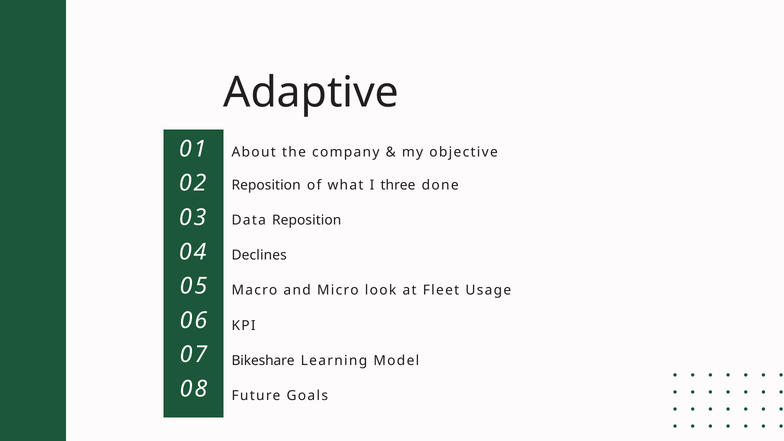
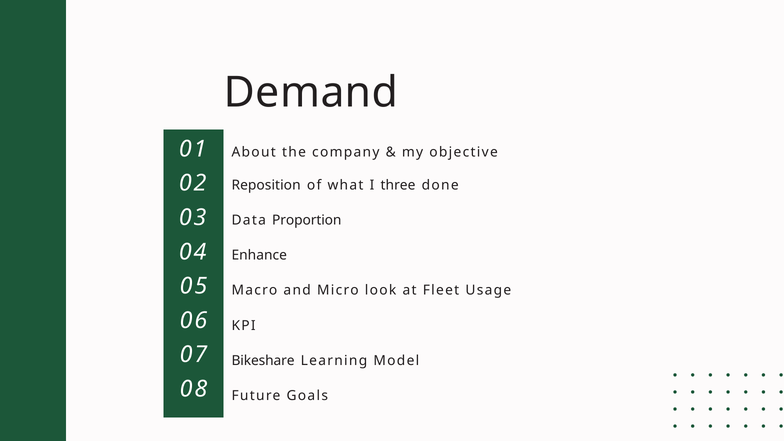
Adaptive: Adaptive -> Demand
Data Reposition: Reposition -> Proportion
Declines: Declines -> Enhance
